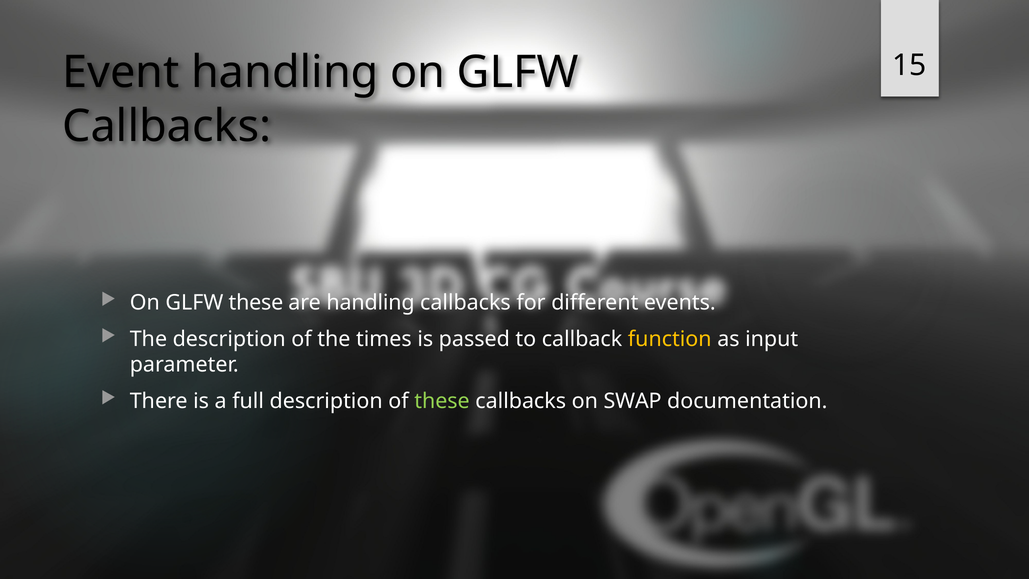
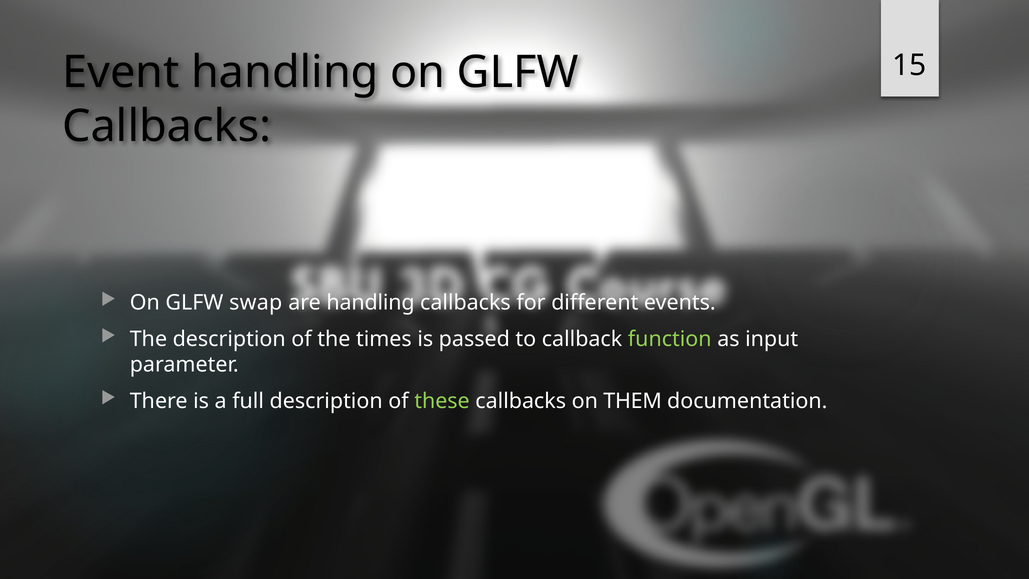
GLFW these: these -> swap
function colour: yellow -> light green
SWAP: SWAP -> THEM
